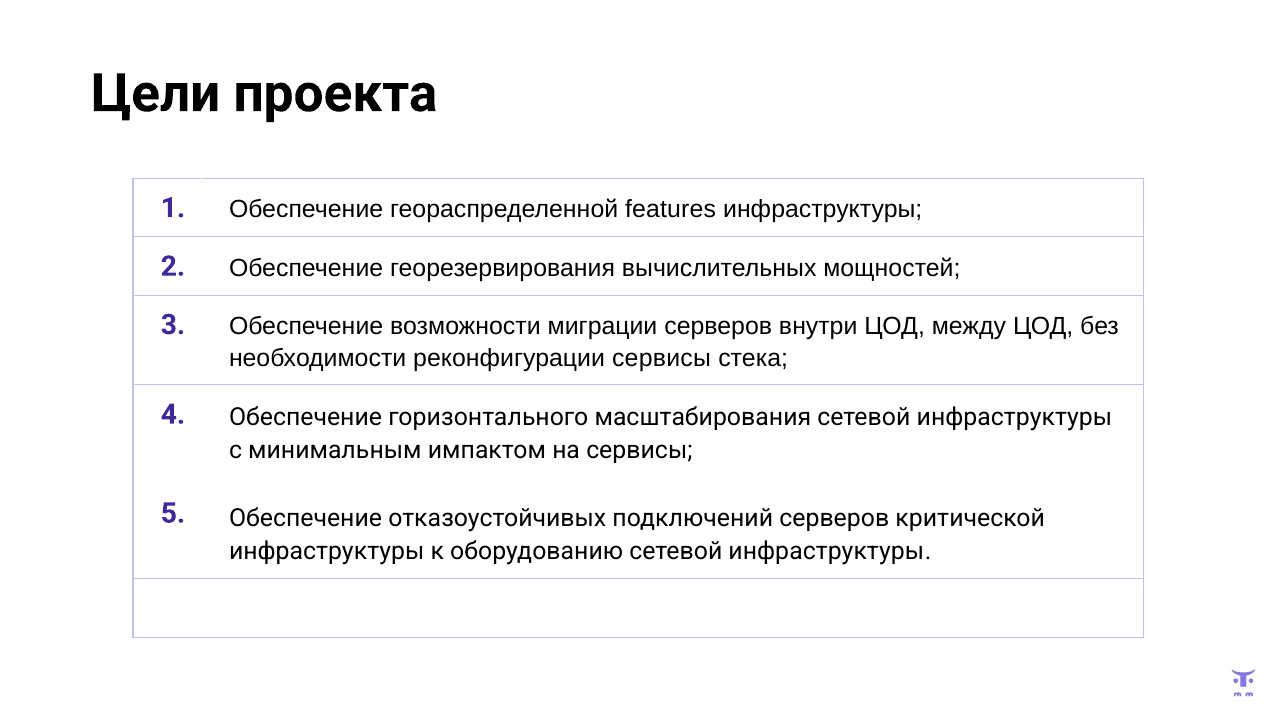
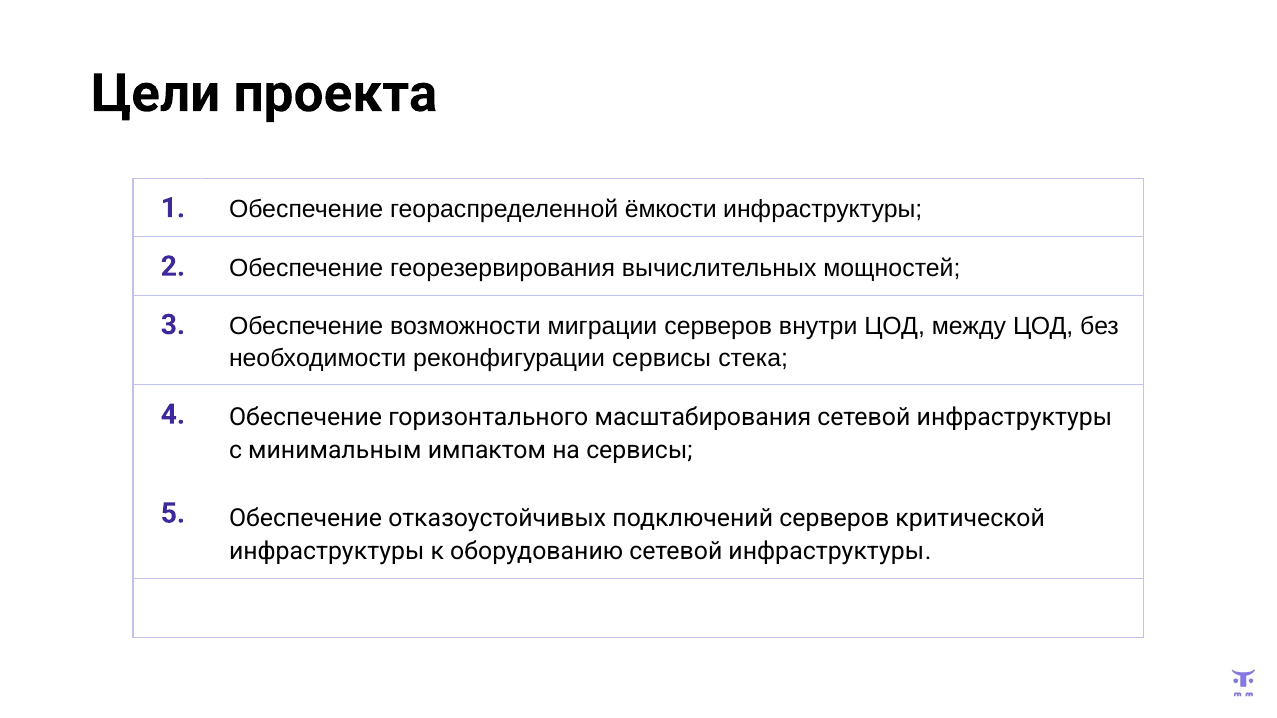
features: features -> ёмкости
